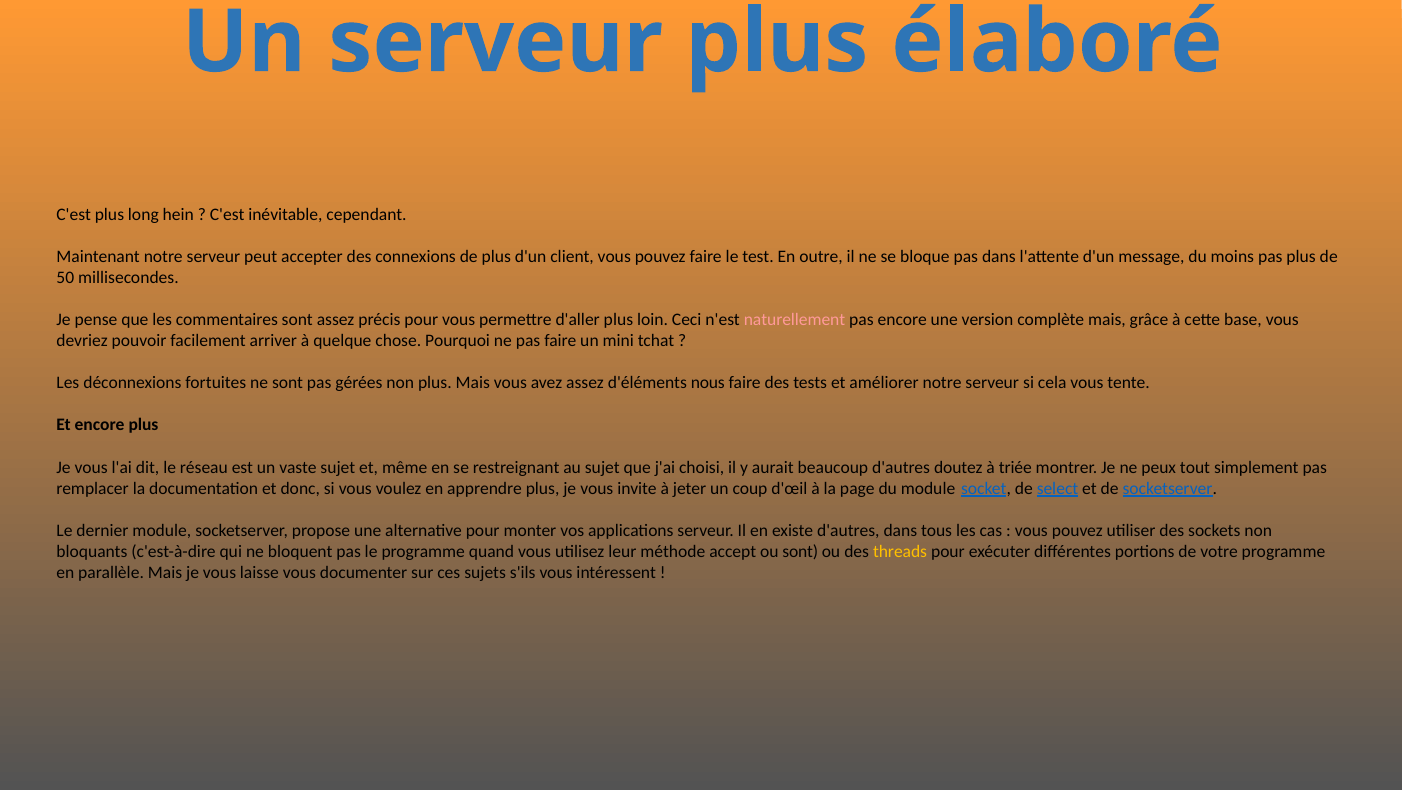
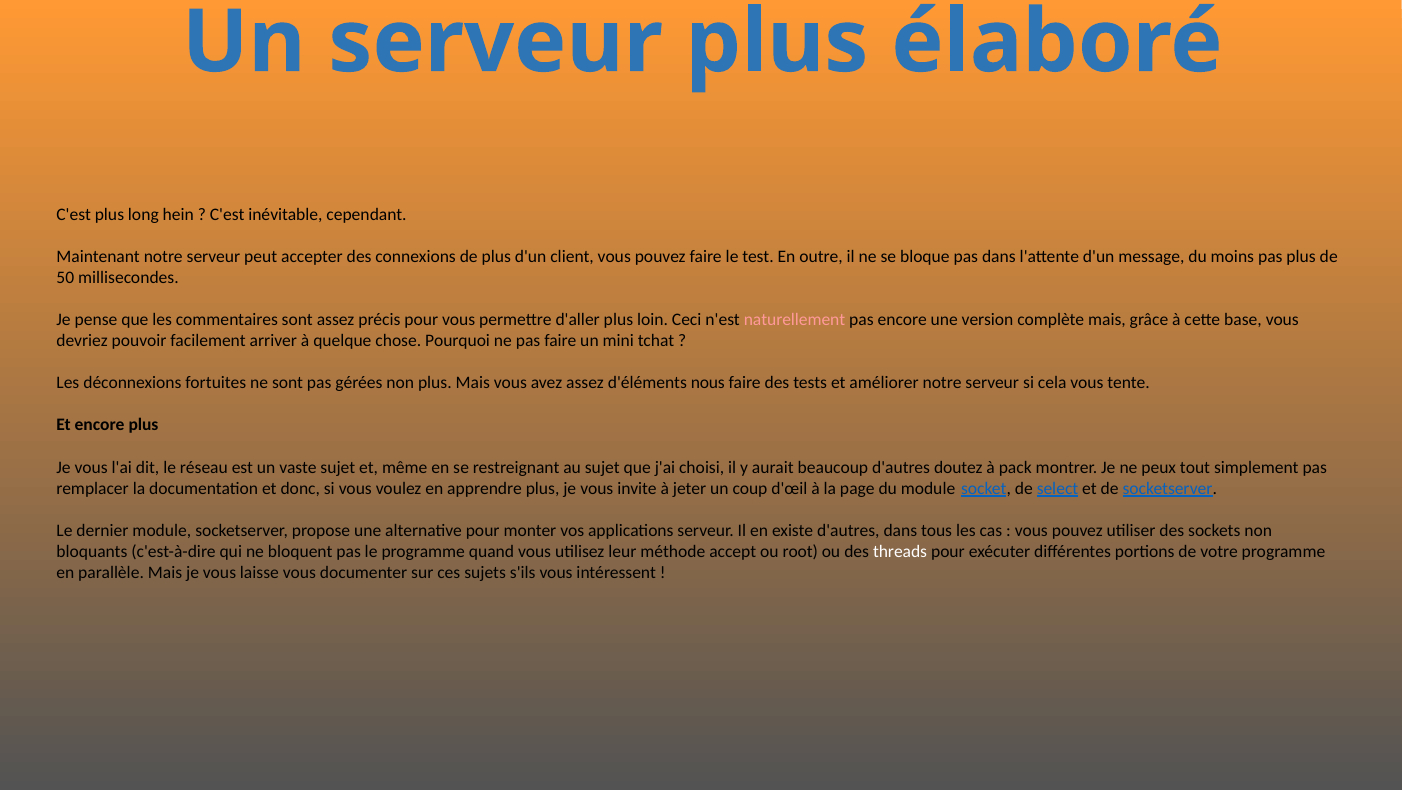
triée: triée -> pack
ou sont: sont -> root
threads colour: yellow -> white
